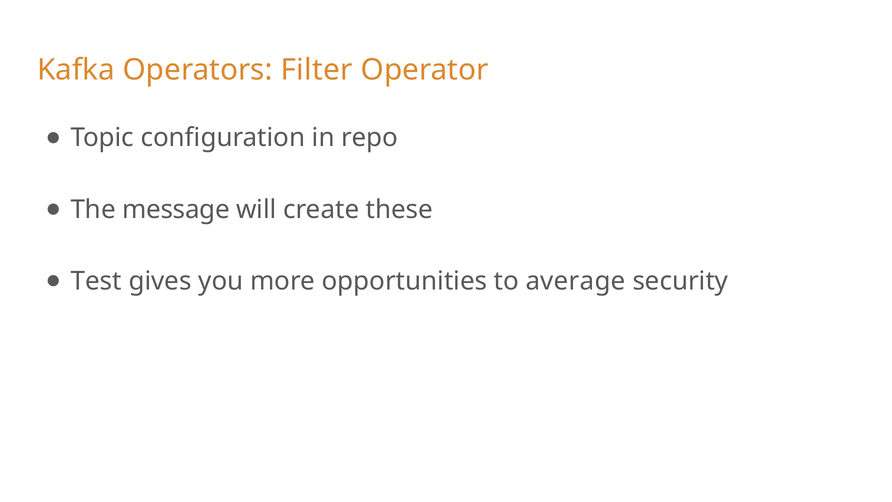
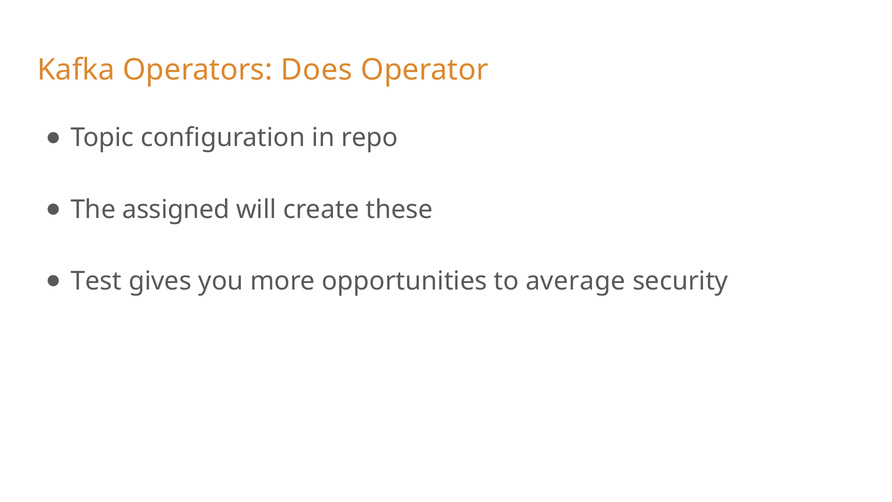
Filter: Filter -> Does
message: message -> assigned
